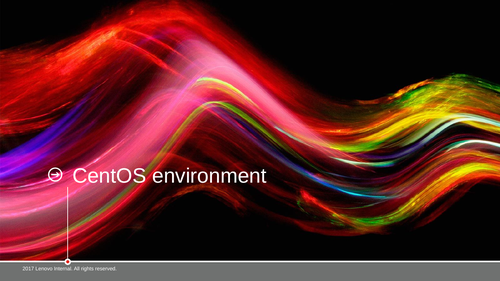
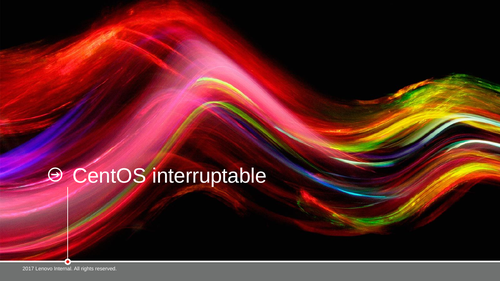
environment: environment -> interruptable
